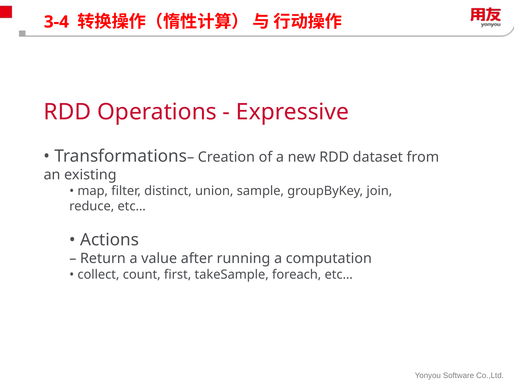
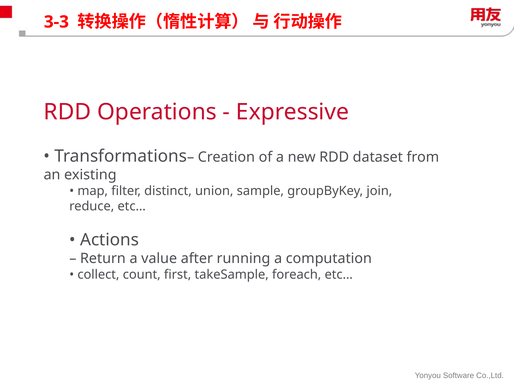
3-4: 3-4 -> 3-3
